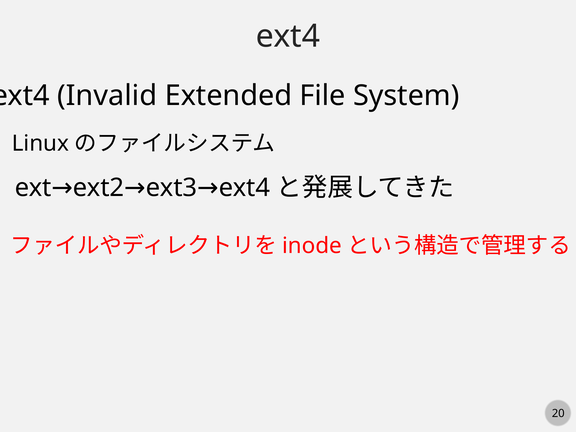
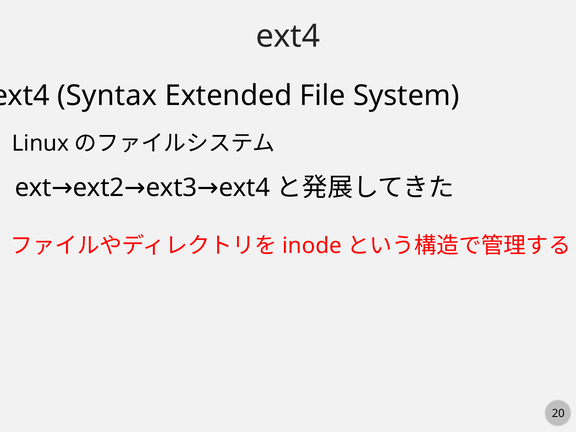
Invalid: Invalid -> Syntax
